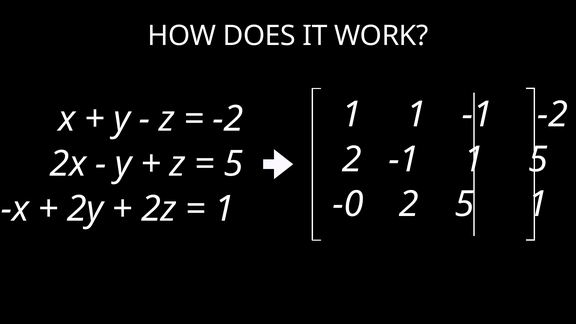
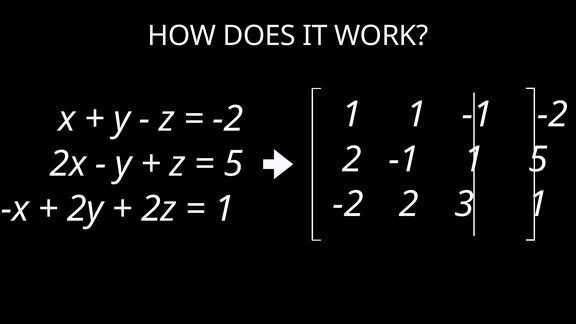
-0 at (348, 204): -0 -> -2
2 5: 5 -> 3
